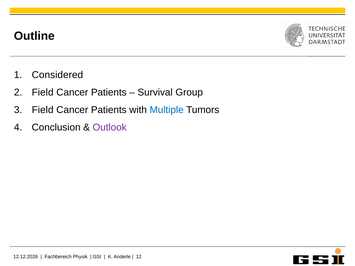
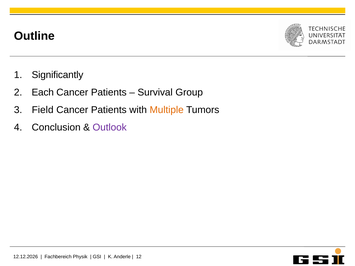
Considered: Considered -> Significantly
Field at (43, 92): Field -> Each
Multiple colour: blue -> orange
